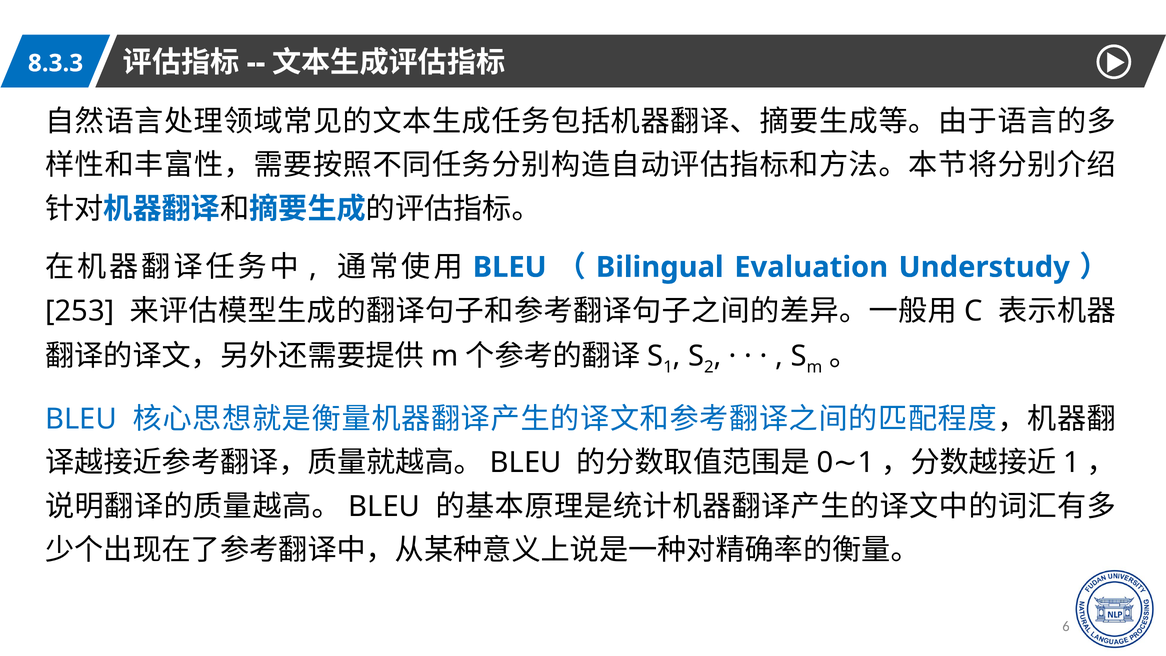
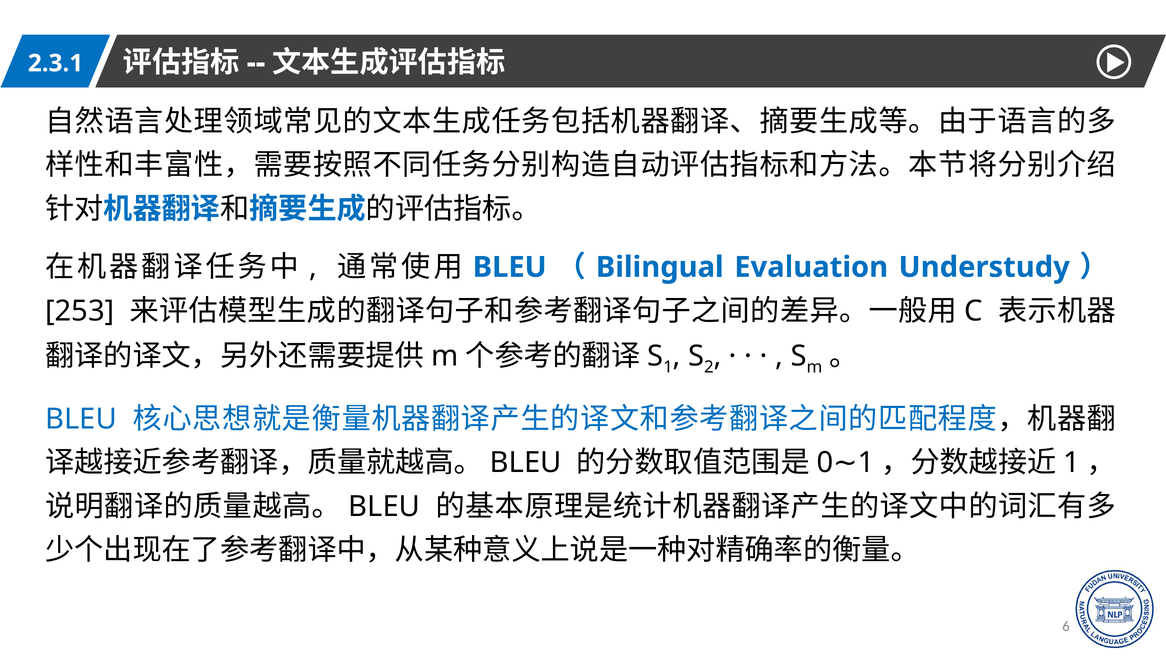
8.3.3: 8.3.3 -> 2.3.1
